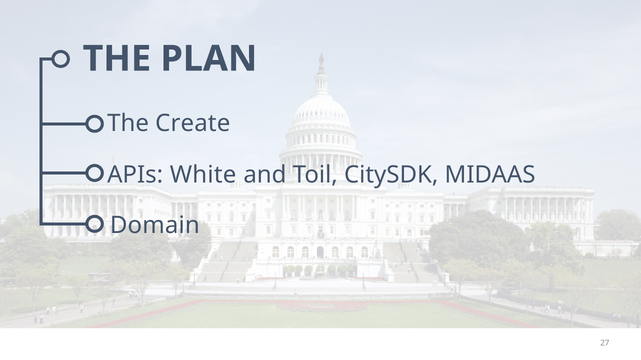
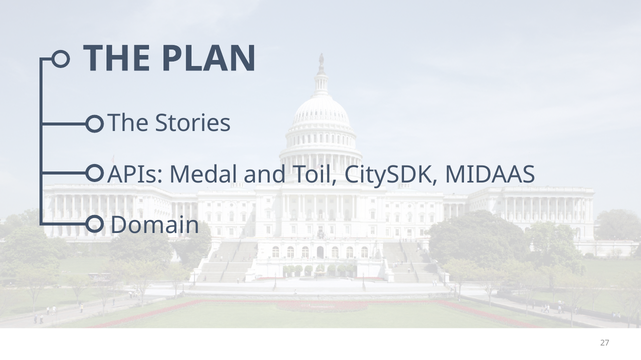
Create: Create -> Stories
White: White -> Medal
